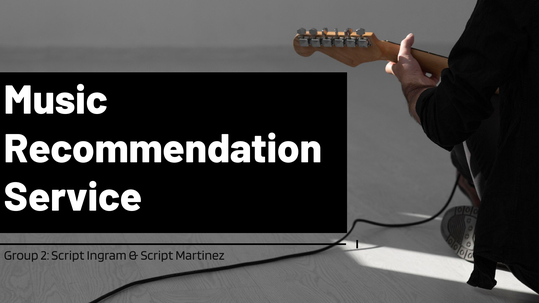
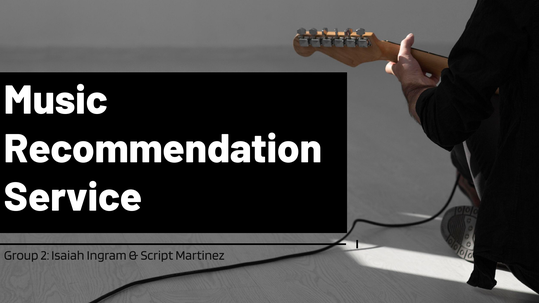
2 Script: Script -> Isaiah
